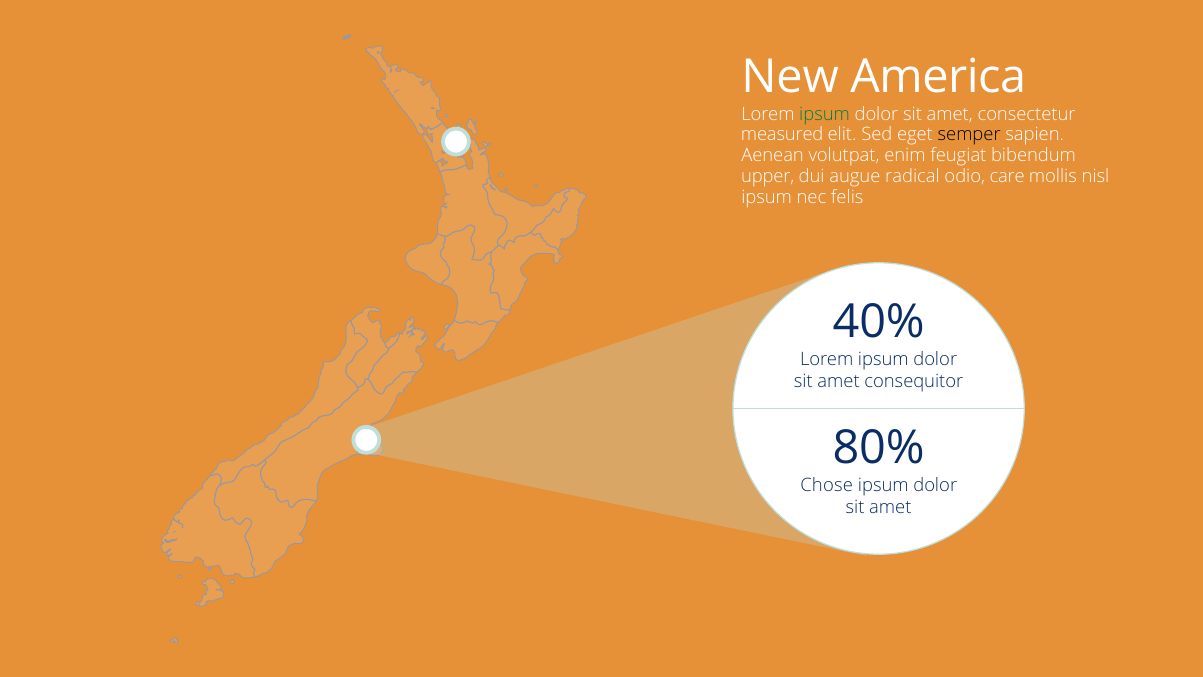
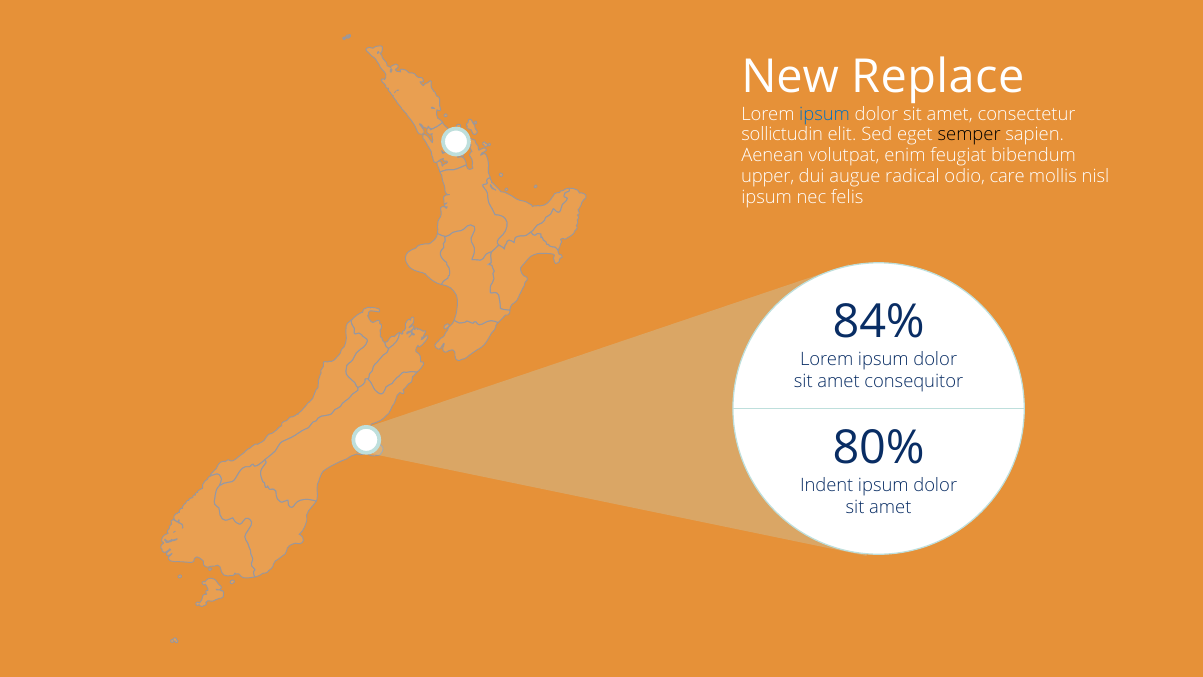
America: America -> Replace
ipsum at (825, 114) colour: green -> blue
measured: measured -> sollictudin
40%: 40% -> 84%
Chose: Chose -> Indent
